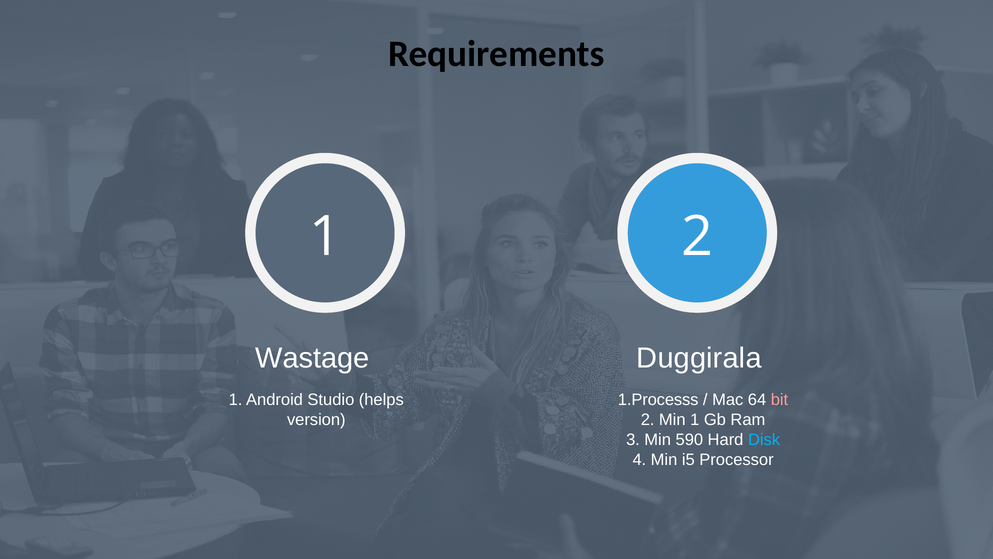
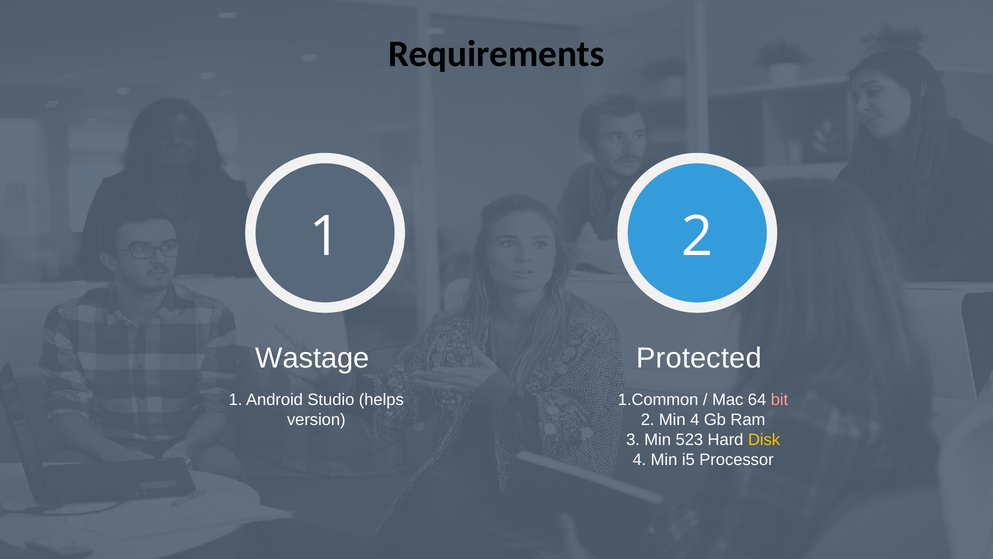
Duggirala: Duggirala -> Protected
1.Processs: 1.Processs -> 1.Common
Min 1: 1 -> 4
590: 590 -> 523
Disk colour: light blue -> yellow
